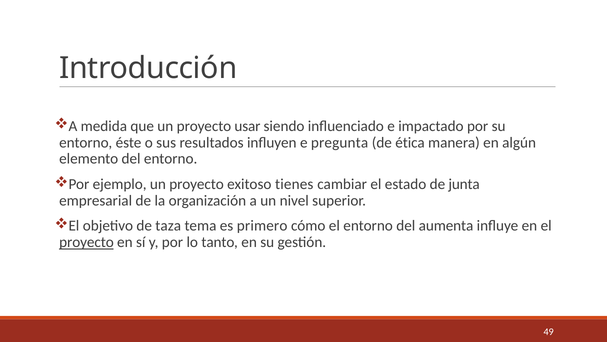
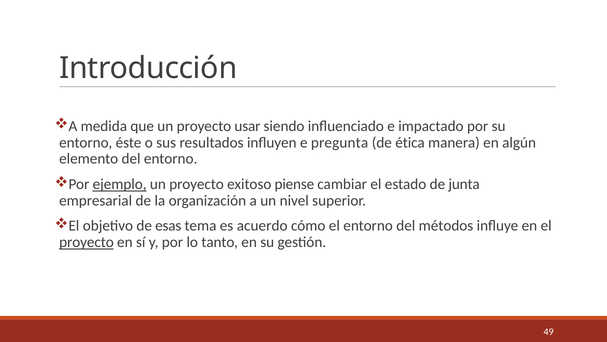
ejemplo underline: none -> present
tienes: tienes -> piense
taza: taza -> esas
primero: primero -> acuerdo
aumenta: aumenta -> métodos
